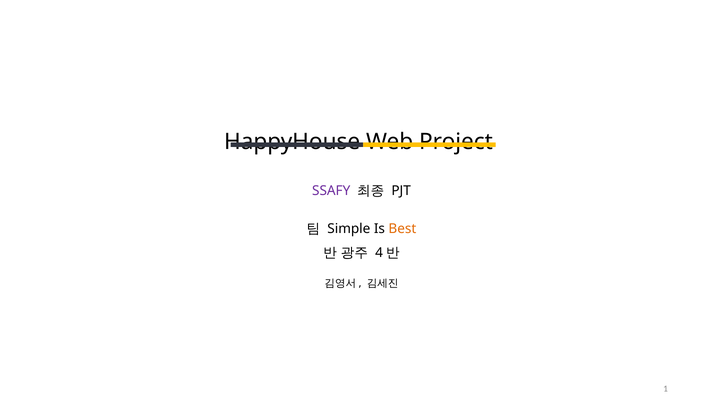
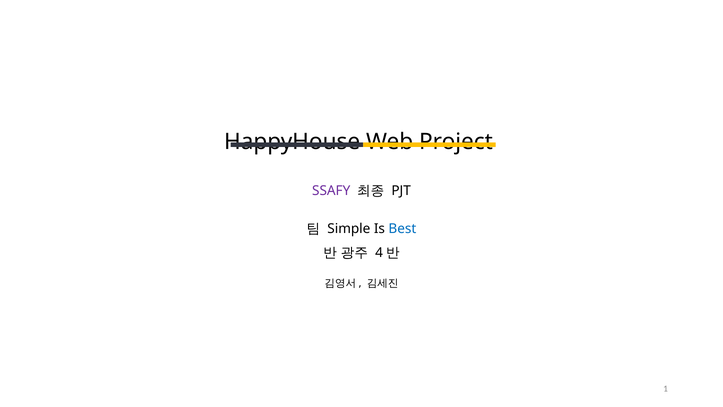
Best colour: orange -> blue
